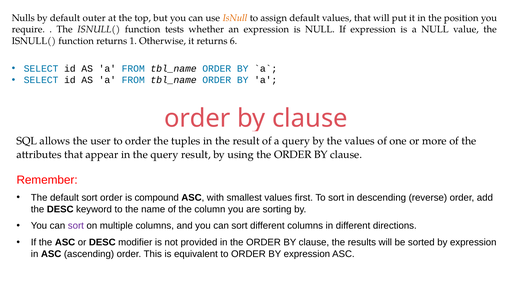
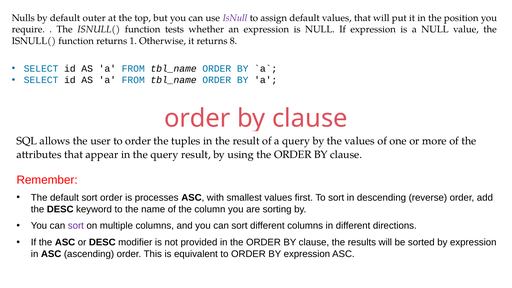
IsNull colour: orange -> purple
6: 6 -> 8
compound: compound -> processes
